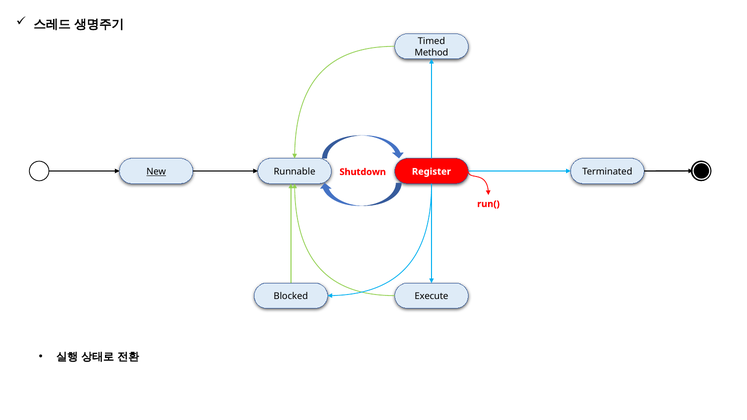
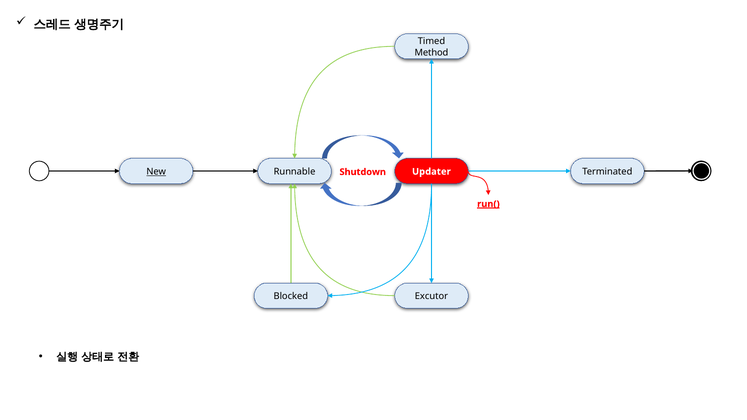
Register: Register -> Updater
run( underline: none -> present
Execute: Execute -> Excutor
